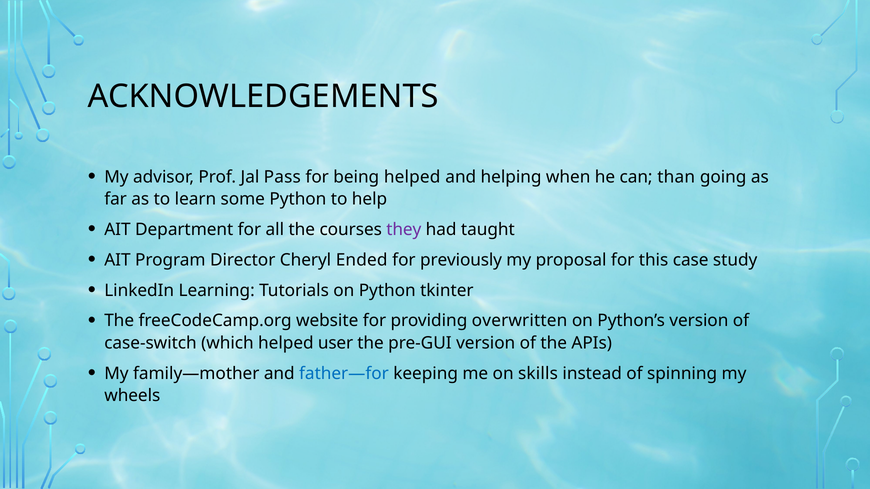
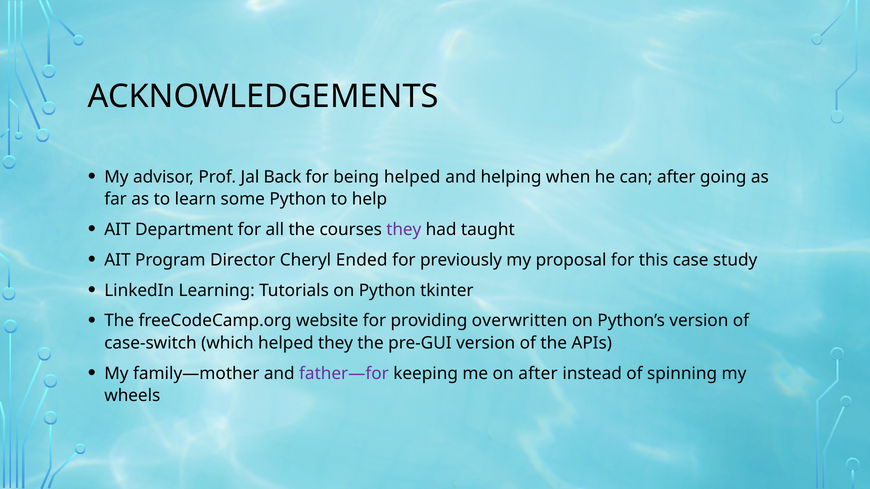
Pass: Pass -> Back
can than: than -> after
helped user: user -> they
father—for colour: blue -> purple
on skills: skills -> after
